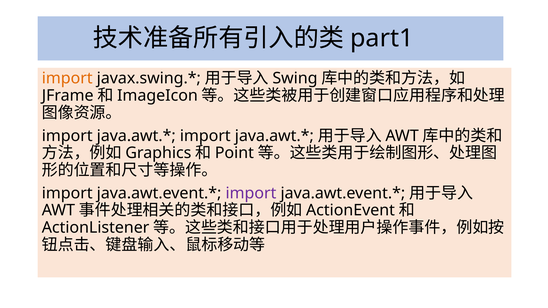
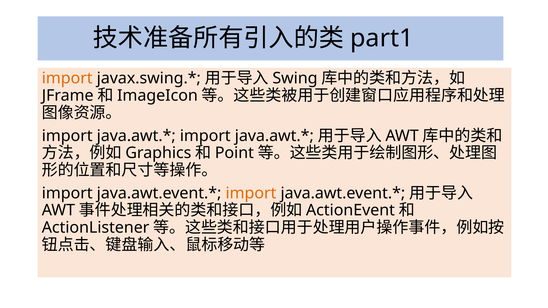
import at (251, 193) colour: purple -> orange
